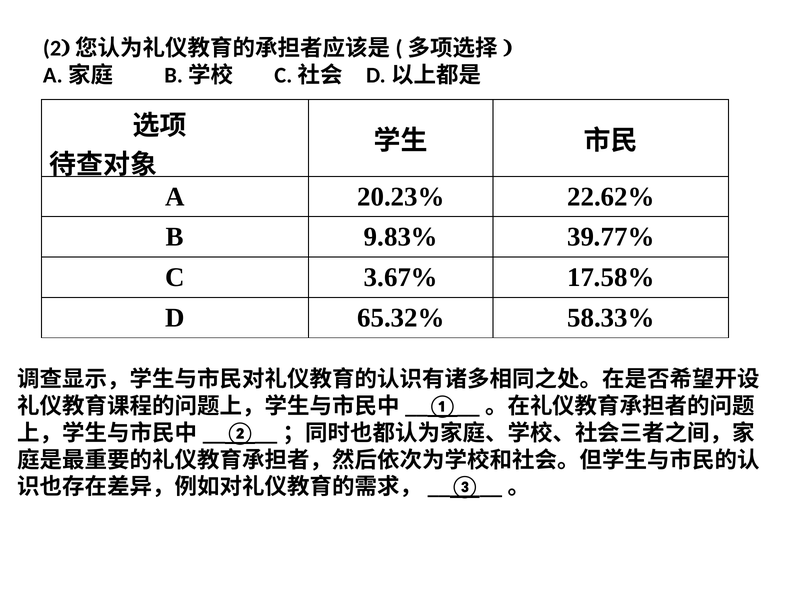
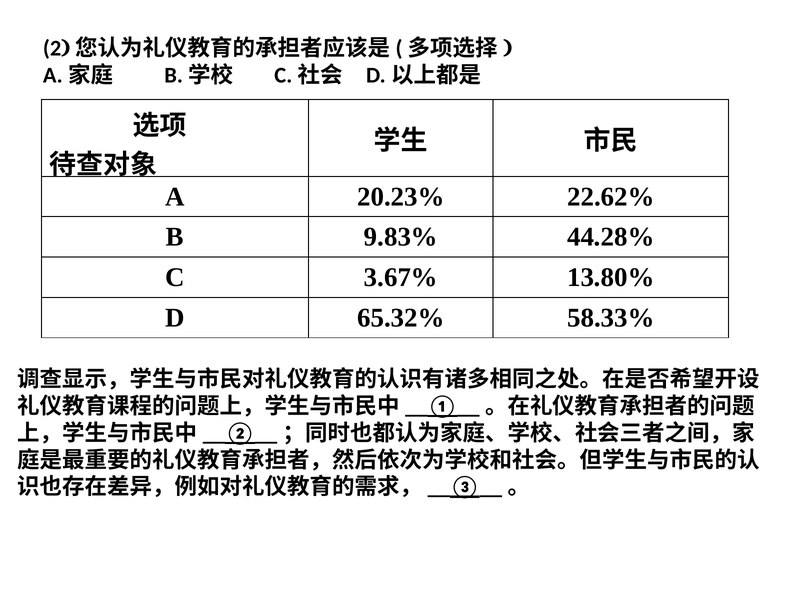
39.77%: 39.77% -> 44.28%
17.58%: 17.58% -> 13.80%
